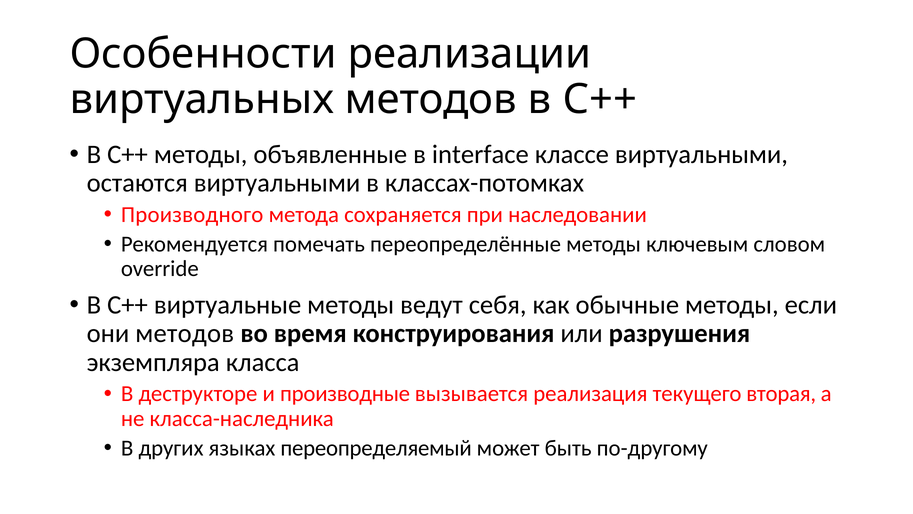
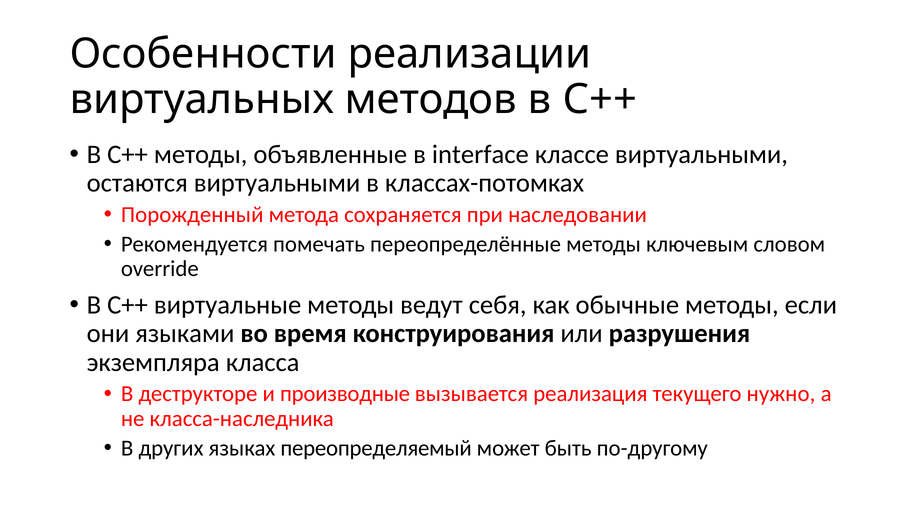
Производного: Производного -> Порожденный
они методов: методов -> языками
вторая: вторая -> нужно
